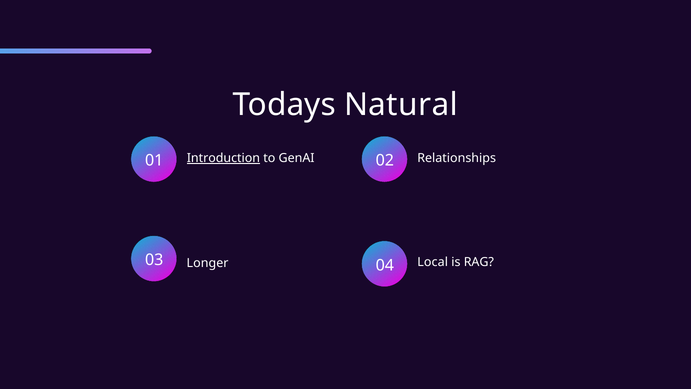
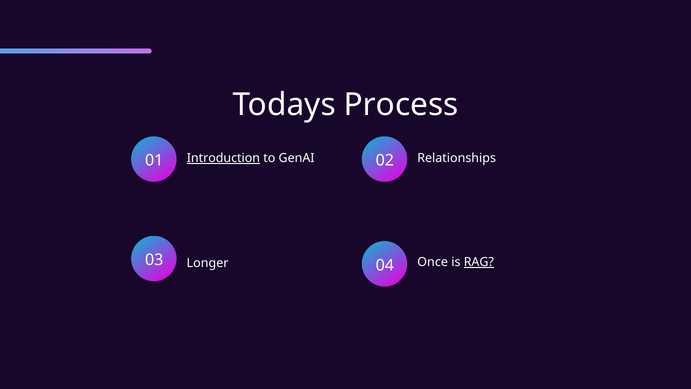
Natural: Natural -> Process
Local: Local -> Once
RAG underline: none -> present
